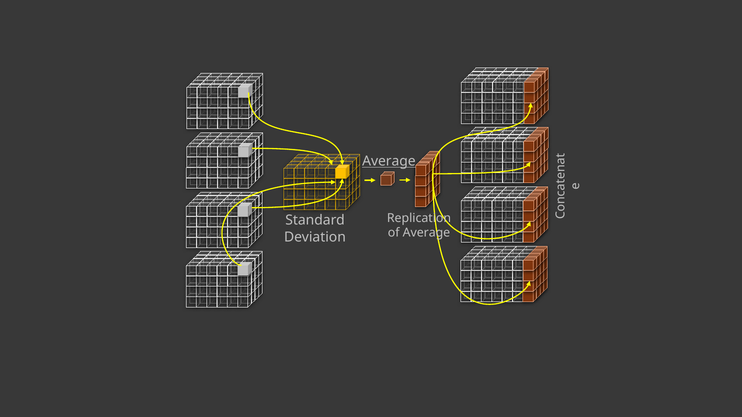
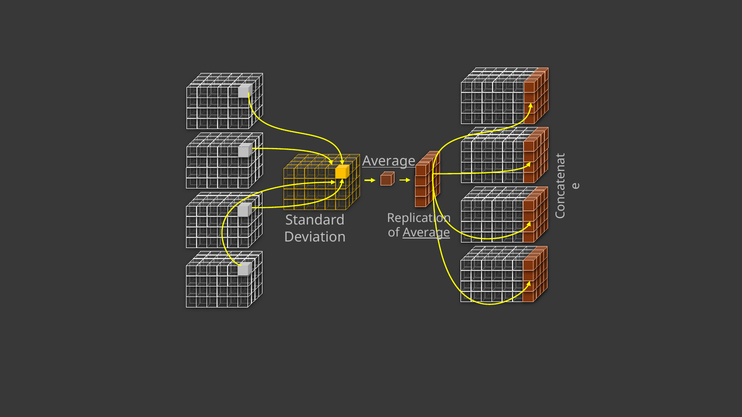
Average at (426, 233) underline: none -> present
